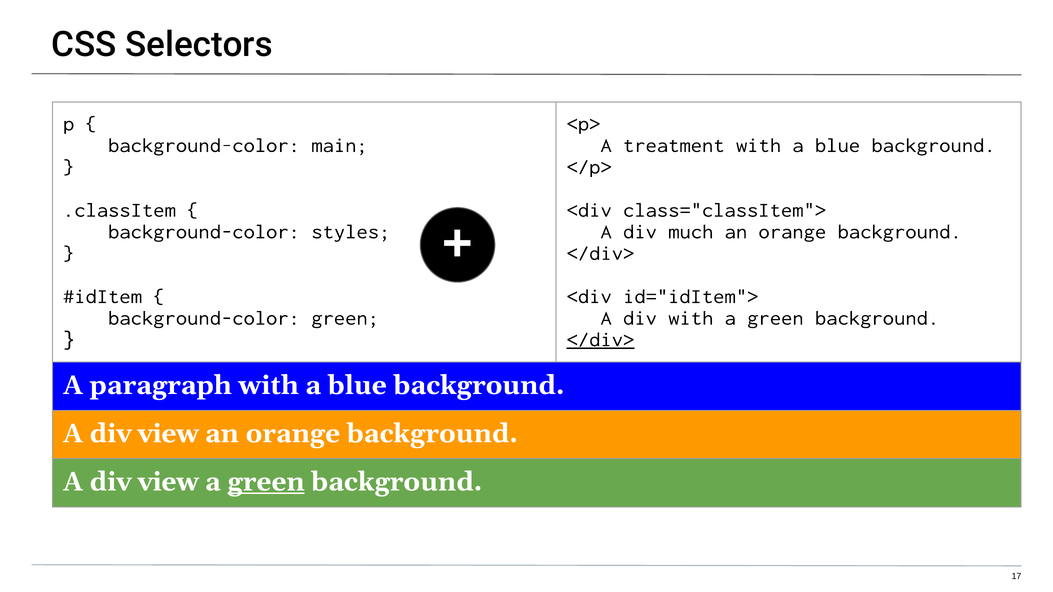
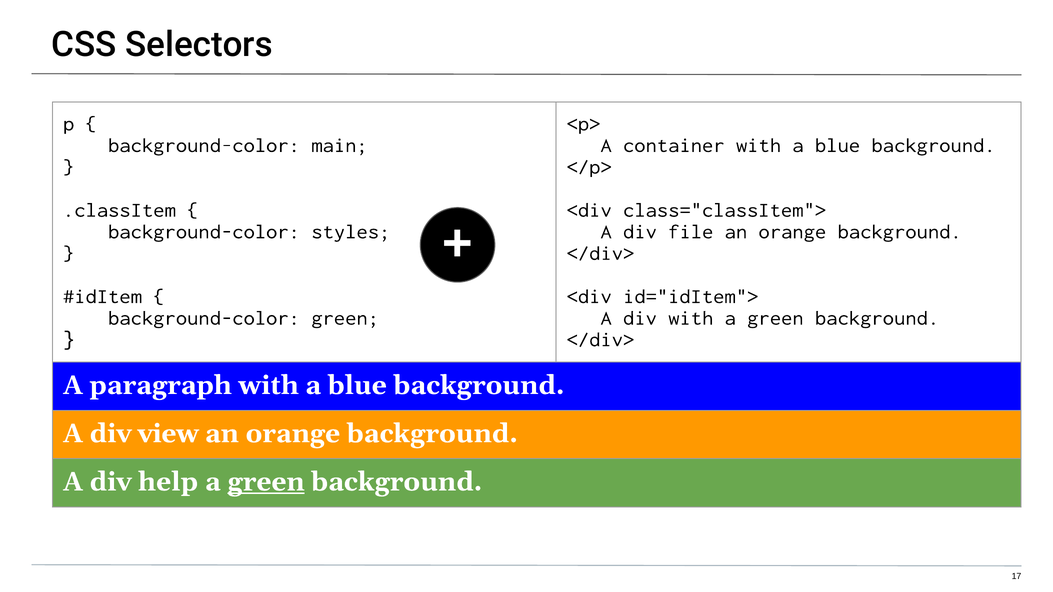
treatment: treatment -> container
much: much -> file
</div> at (600, 340) underline: present -> none
view at (168, 482): view -> help
